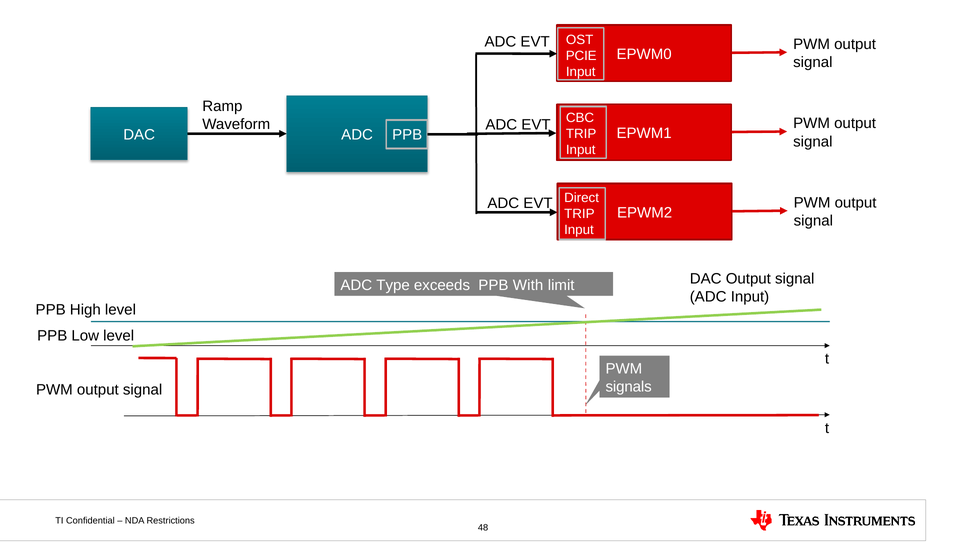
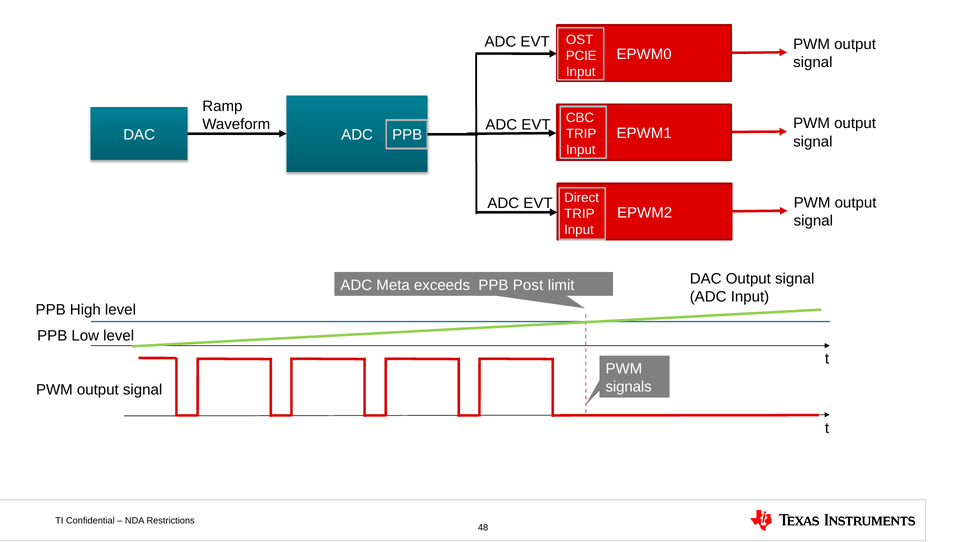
Type: Type -> Meta
With: With -> Post
